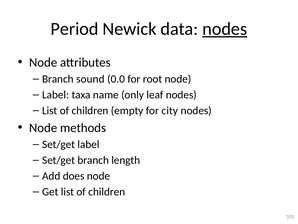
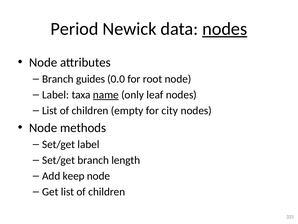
sound: sound -> guides
name underline: none -> present
does: does -> keep
